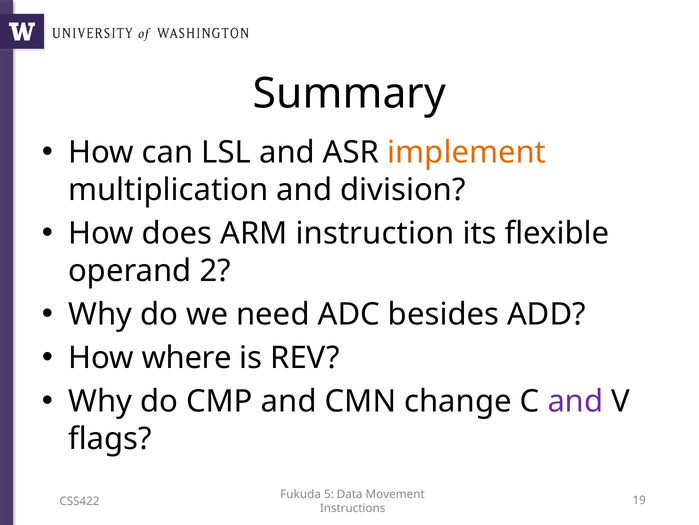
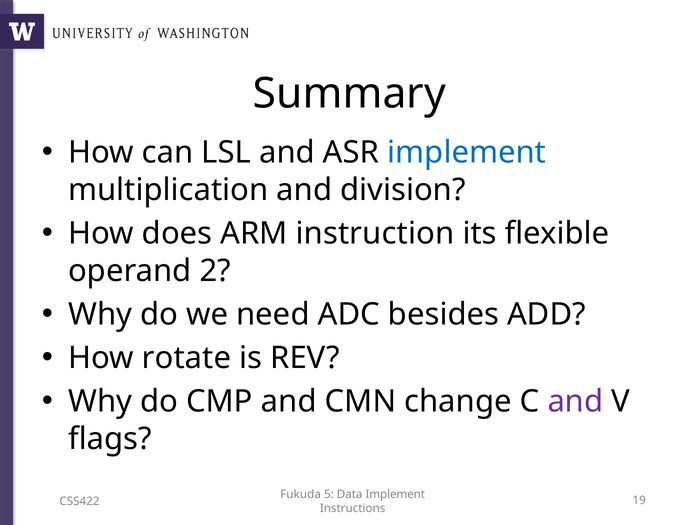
implement at (467, 152) colour: orange -> blue
where: where -> rotate
Data Movement: Movement -> Implement
